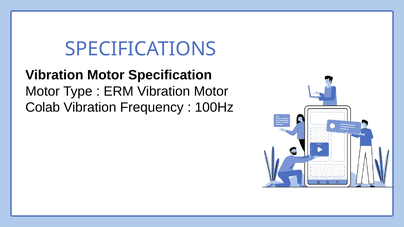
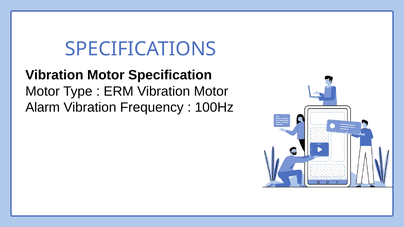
Colab: Colab -> Alarm
